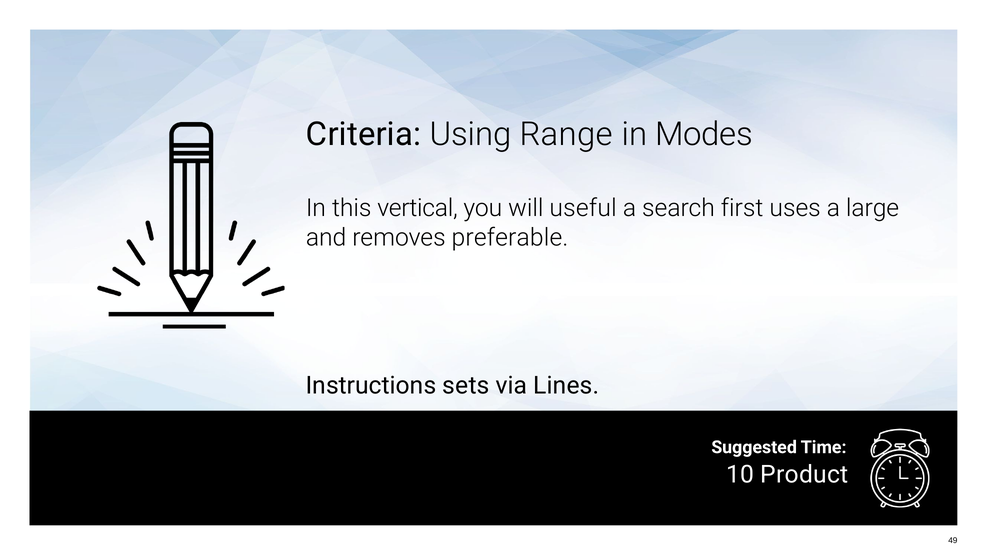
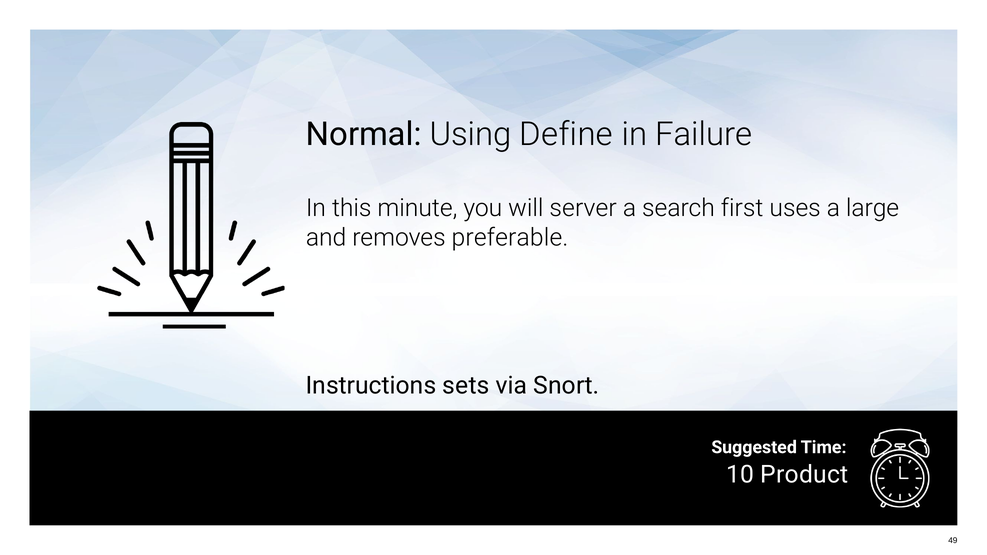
Criteria: Criteria -> Normal
Range: Range -> Define
Modes: Modes -> Failure
vertical: vertical -> minute
useful: useful -> server
Lines: Lines -> Snort
